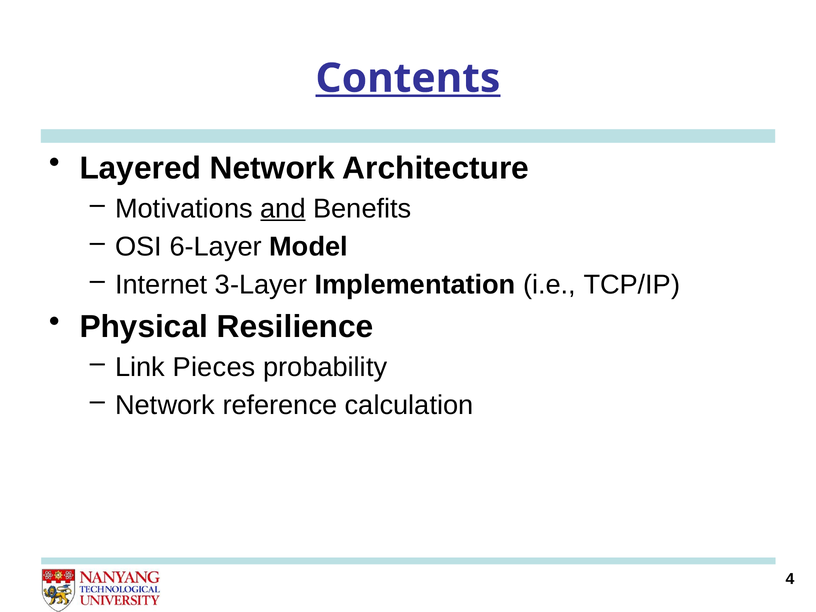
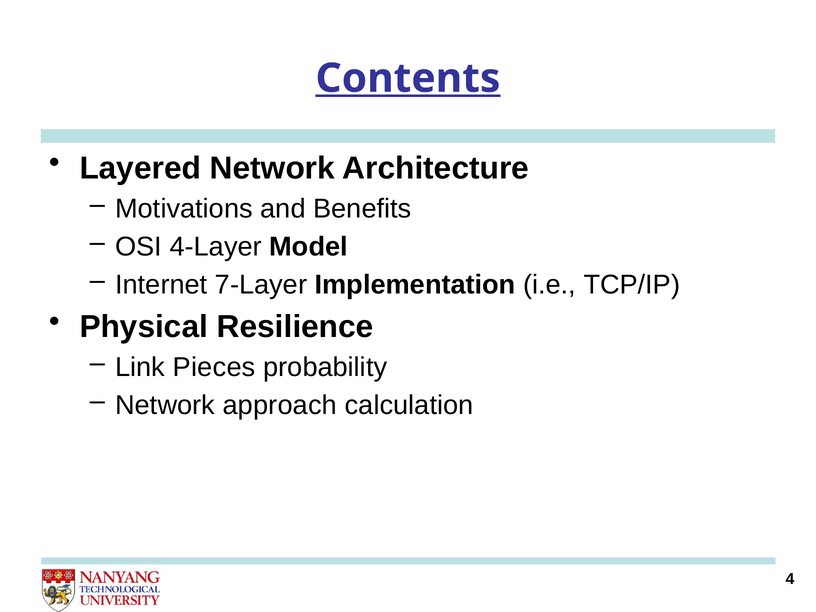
and underline: present -> none
6-Layer: 6-Layer -> 4-Layer
3-Layer: 3-Layer -> 7-Layer
reference: reference -> approach
